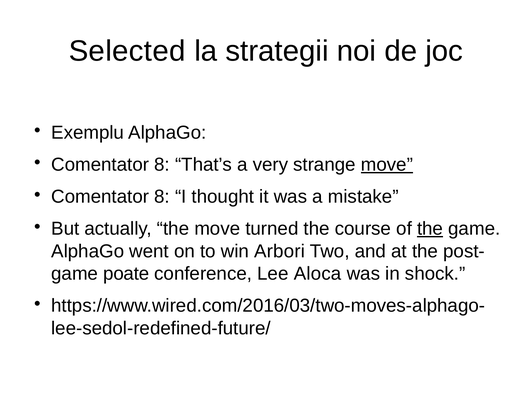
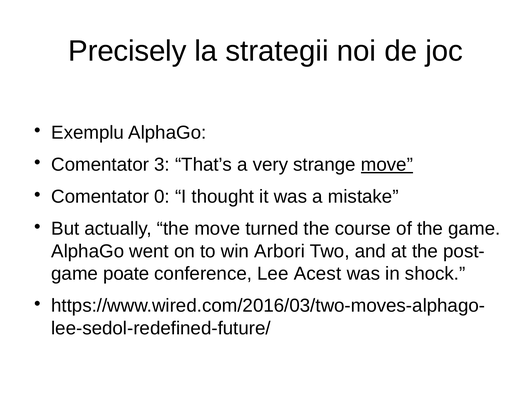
Selected: Selected -> Precisely
8 at (162, 165): 8 -> 3
8 at (162, 197): 8 -> 0
the at (430, 229) underline: present -> none
Aloca: Aloca -> Acest
